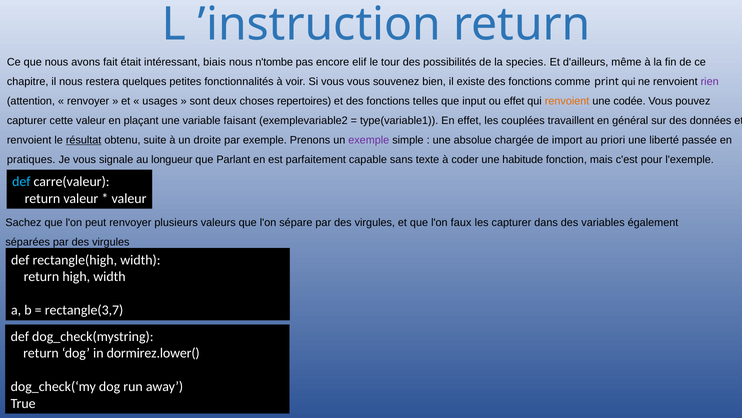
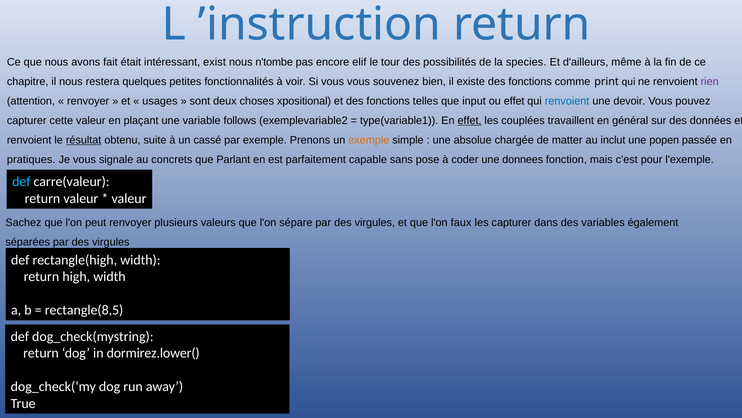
biais: biais -> exist
repertoires: repertoires -> xpositional
renvoient at (567, 101) colour: orange -> blue
codée: codée -> devoir
faisant: faisant -> follows
effet at (470, 121) underline: none -> present
droite: droite -> cassé
exemple at (369, 140) colour: purple -> orange
import: import -> matter
priori: priori -> inclut
liberté: liberté -> popen
longueur: longueur -> concrets
texte: texte -> pose
habitude: habitude -> donnees
rectangle(3,7: rectangle(3,7 -> rectangle(8,5
